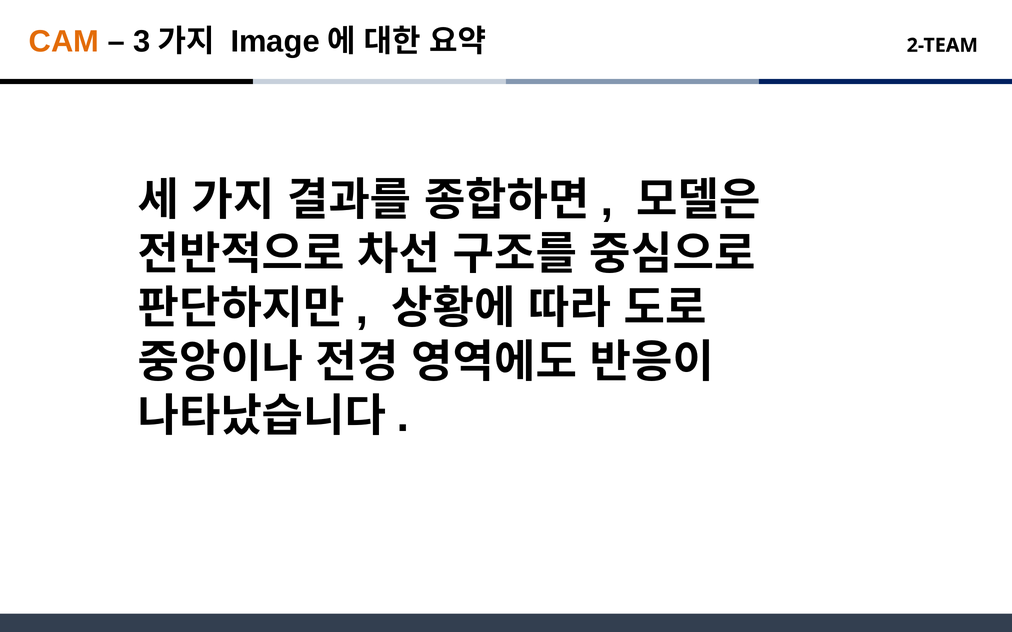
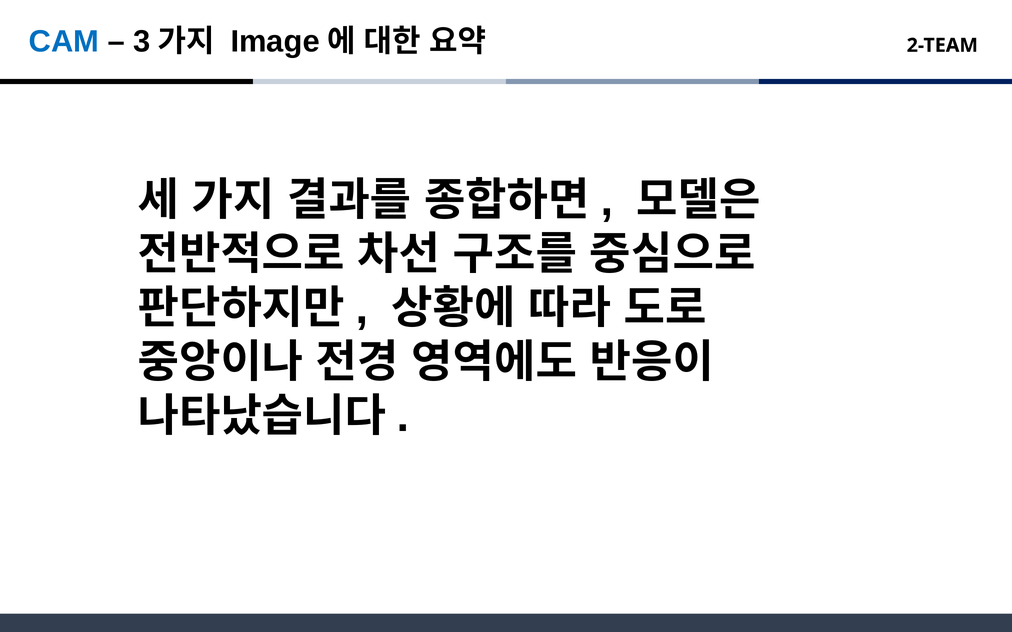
CAM colour: orange -> blue
